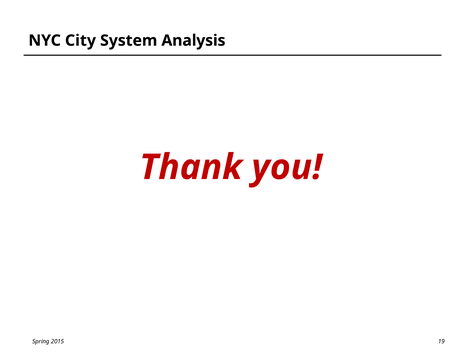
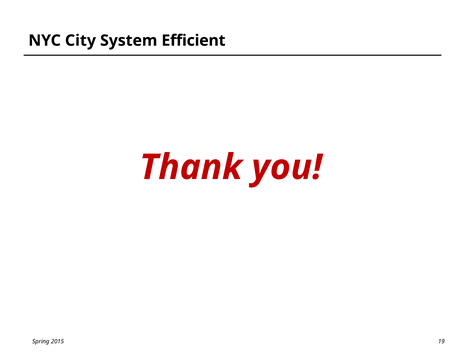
Analysis: Analysis -> Efficient
